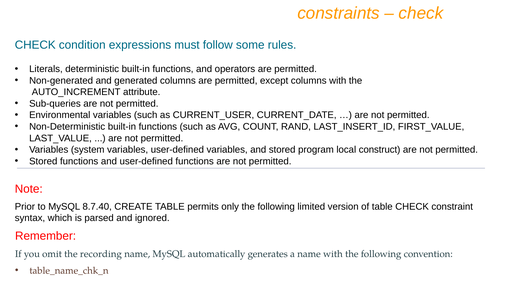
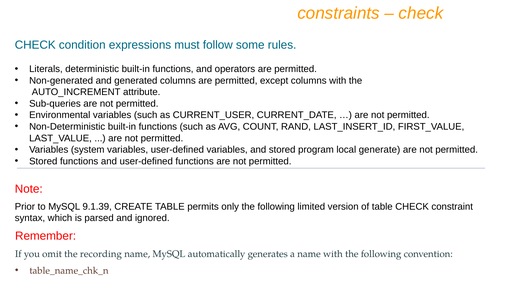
construct: construct -> generate
8.7.40: 8.7.40 -> 9.1.39
